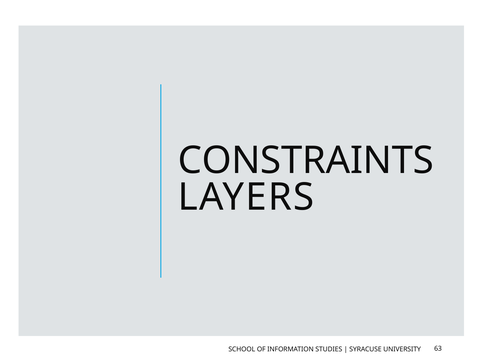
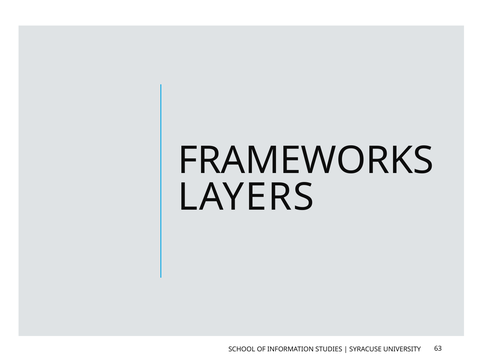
CONSTRAINTS: CONSTRAINTS -> FRAMEWORKS
